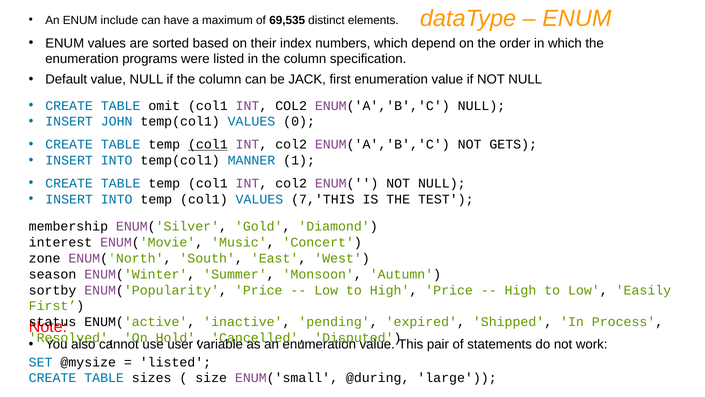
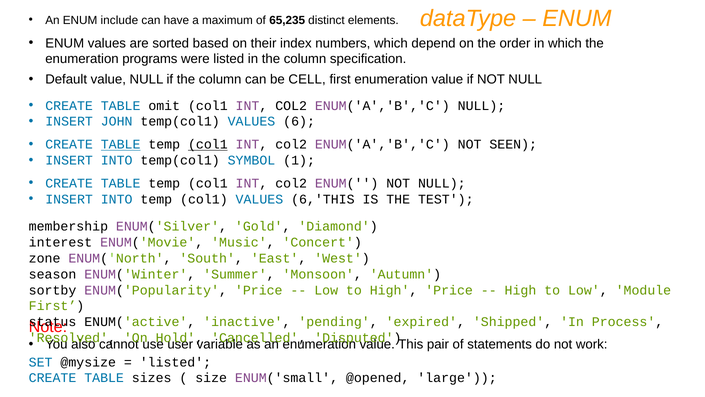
69,535: 69,535 -> 65,235
JACK: JACK -> CELL
0: 0 -> 6
TABLE at (121, 144) underline: none -> present
GETS: GETS -> SEEN
MANNER: MANNER -> SYMBOL
7,'THIS: 7,'THIS -> 6,'THIS
Easily: Easily -> Module
@during: @during -> @opened
